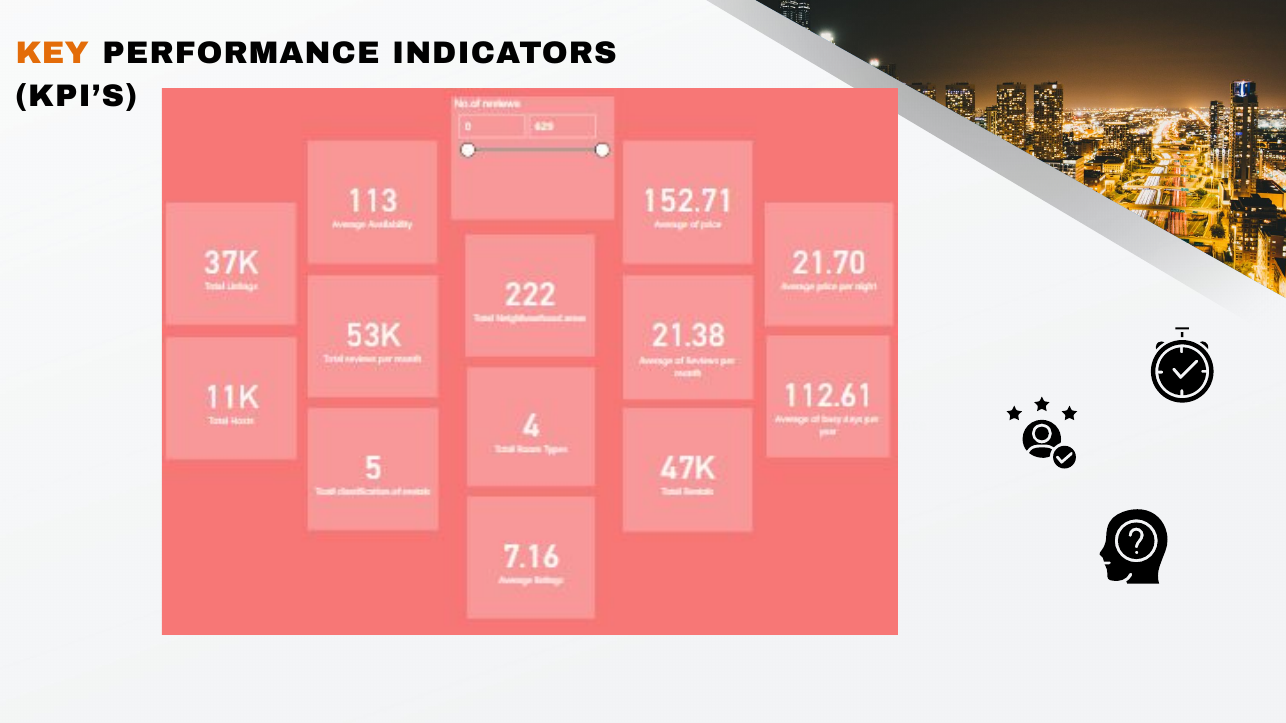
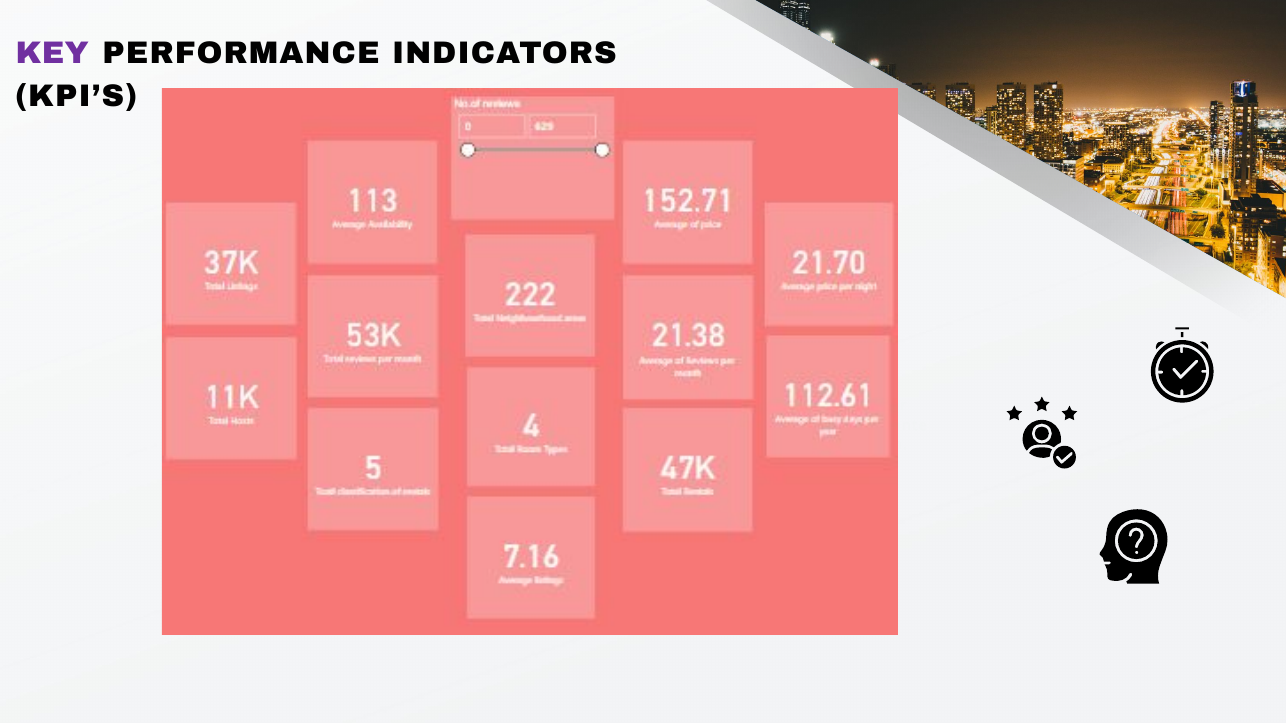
KEY colour: orange -> purple
